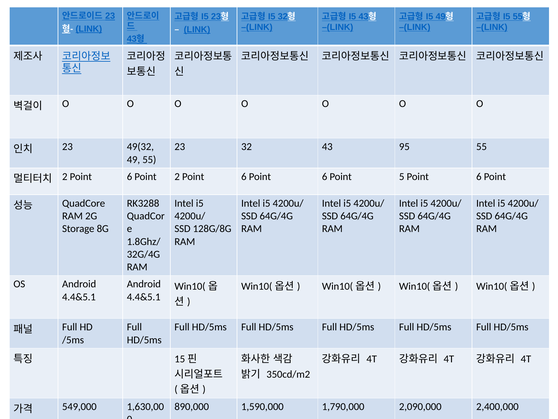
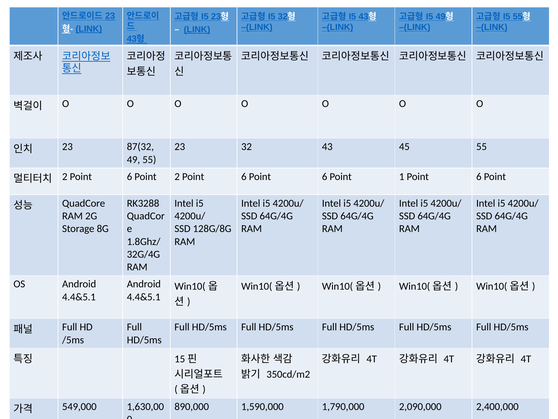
95: 95 -> 45
49(32: 49(32 -> 87(32
5: 5 -> 1
